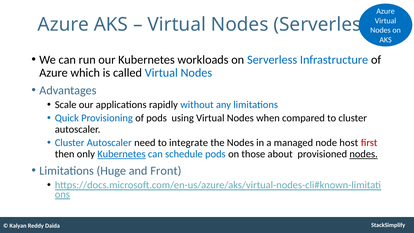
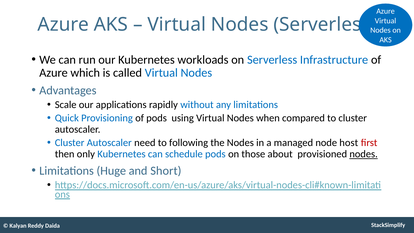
integrate: integrate -> following
Kubernetes at (121, 154) underline: present -> none
Front: Front -> Short
